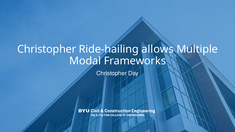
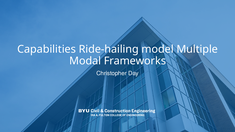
Christopher at (47, 49): Christopher -> Capabilities
allows: allows -> model
